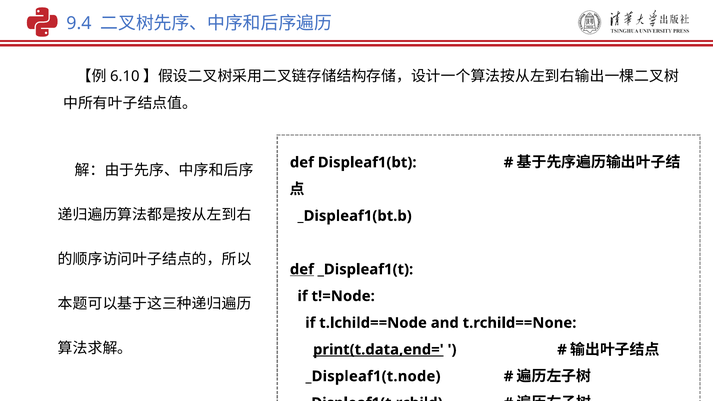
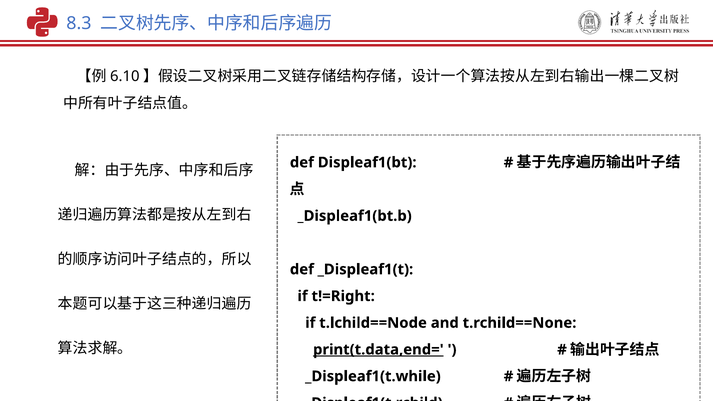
9.4: 9.4 -> 8.3
def at (302, 269) underline: present -> none
t!=Node: t!=Node -> t!=Right
_Displeaf1(t.node: _Displeaf1(t.node -> _Displeaf1(t.while
